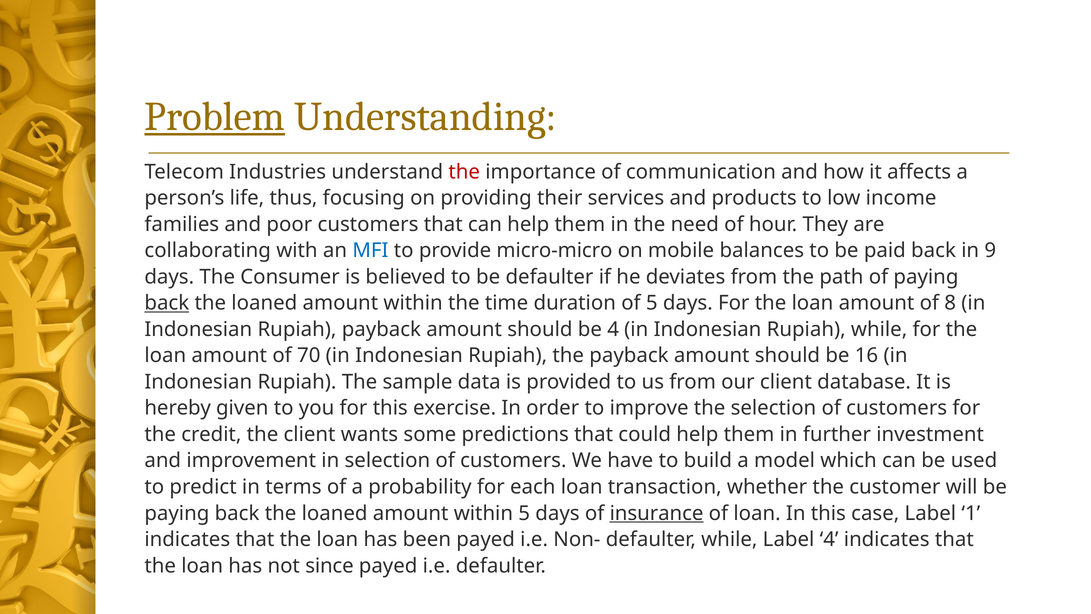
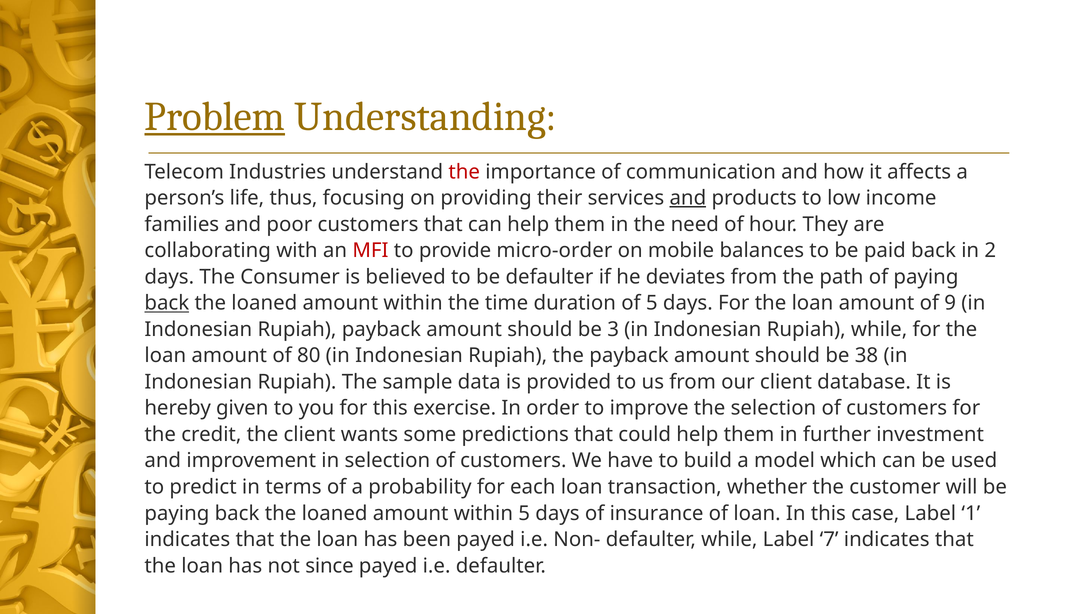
and at (688, 198) underline: none -> present
MFI colour: blue -> red
micro-micro: micro-micro -> micro-order
9: 9 -> 2
8: 8 -> 9
be 4: 4 -> 3
70: 70 -> 80
16: 16 -> 38
insurance underline: present -> none
Label 4: 4 -> 7
